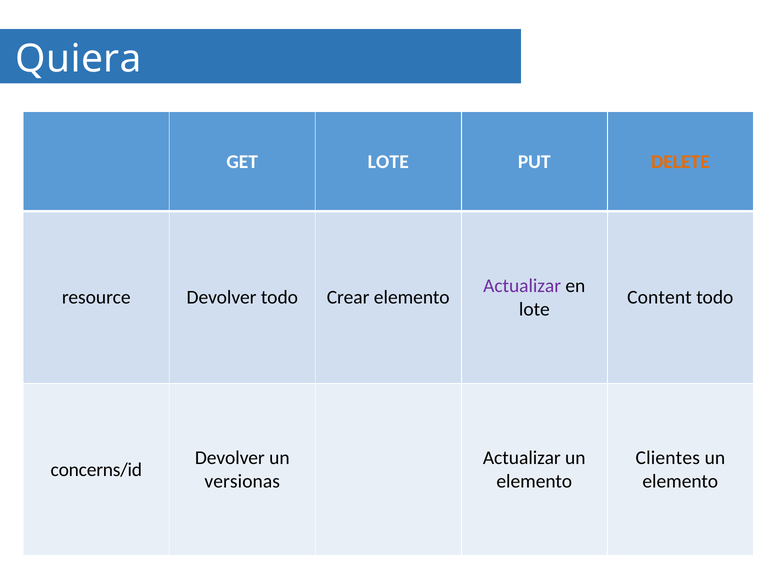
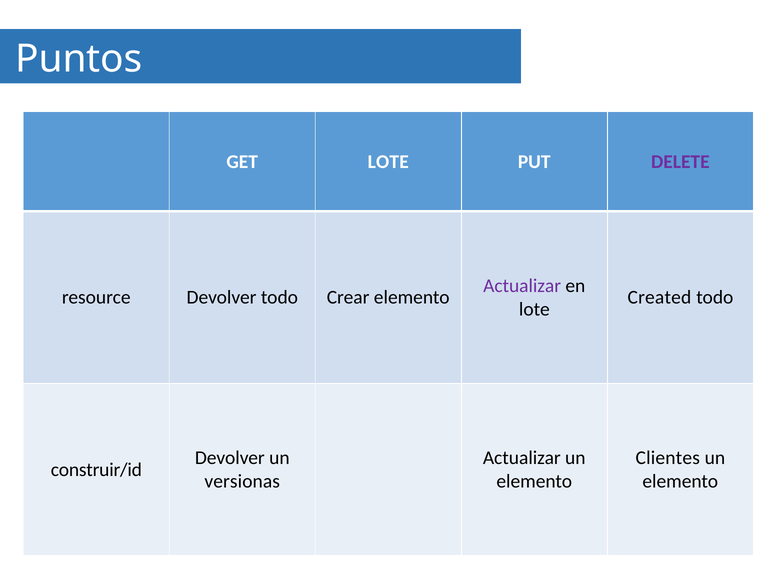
Quiera: Quiera -> Puntos
DELETE colour: orange -> purple
Content: Content -> Created
concerns/id: concerns/id -> construir/id
